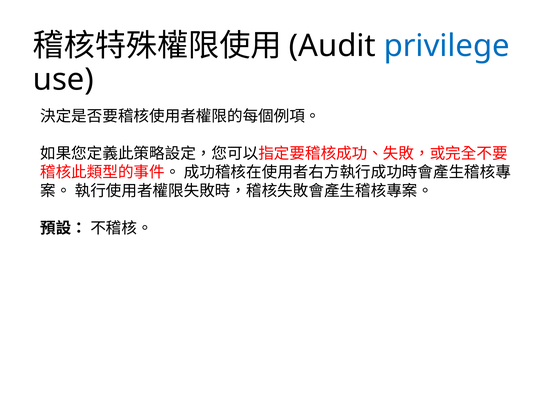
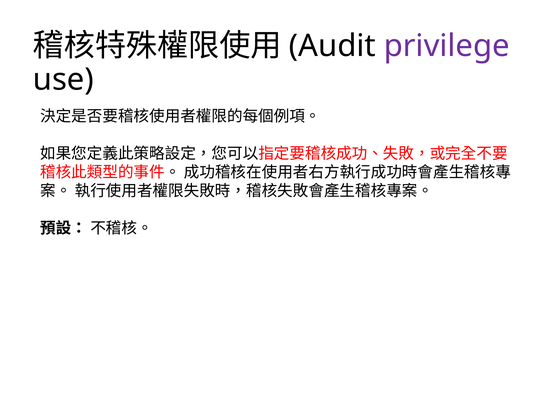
privilege colour: blue -> purple
